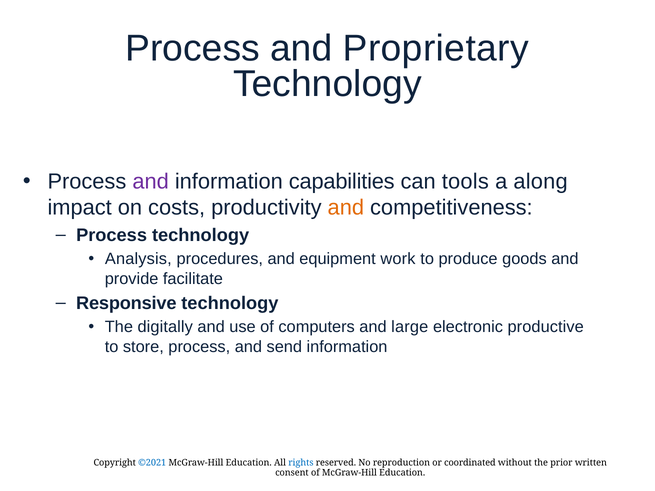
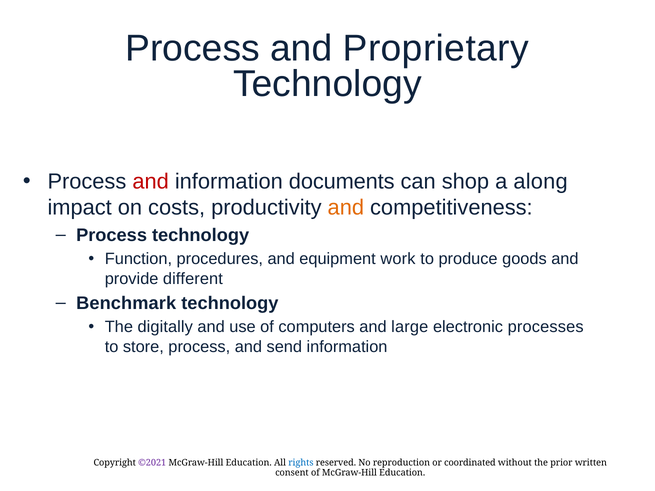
and at (151, 182) colour: purple -> red
capabilities: capabilities -> documents
tools: tools -> shop
Analysis: Analysis -> Function
facilitate: facilitate -> different
Responsive: Responsive -> Benchmark
productive: productive -> processes
©2021 colour: blue -> purple
